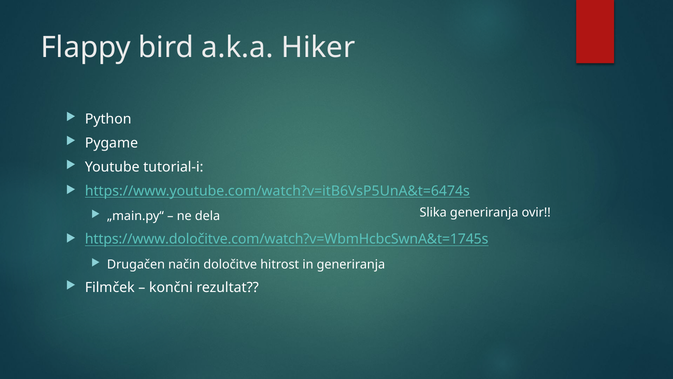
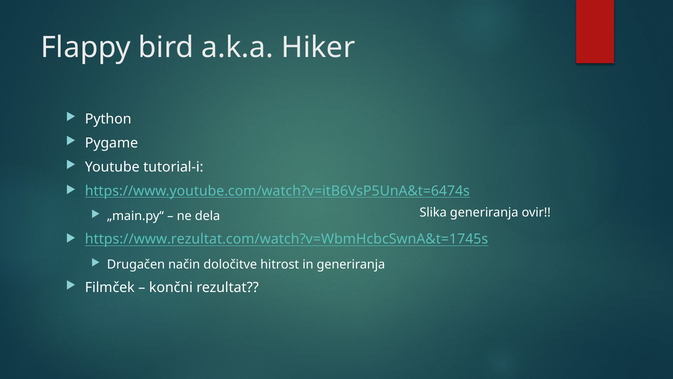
https://www.določitve.com/watch?v=WbmHcbcSwnA&t=1745s: https://www.določitve.com/watch?v=WbmHcbcSwnA&t=1745s -> https://www.rezultat.com/watch?v=WbmHcbcSwnA&t=1745s
